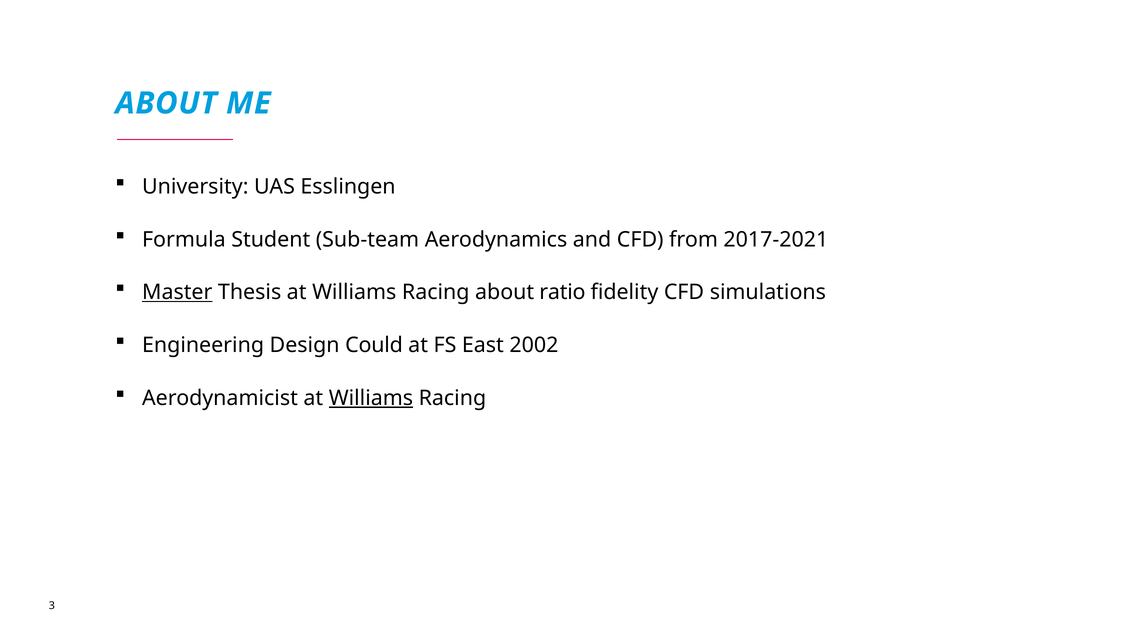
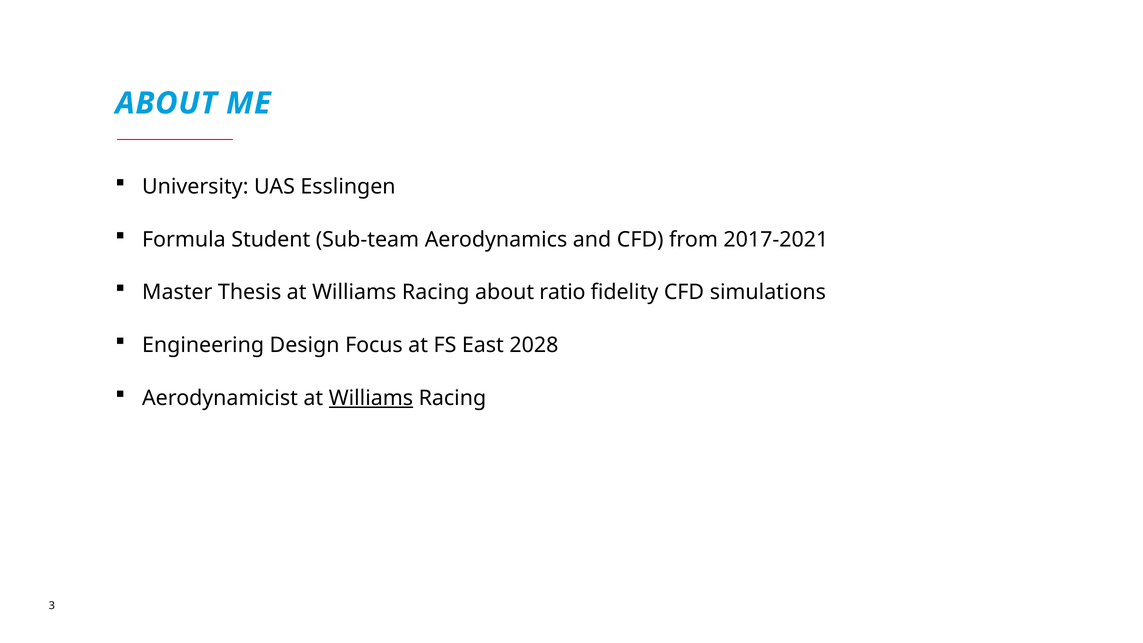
Master underline: present -> none
Could: Could -> Focus
2002: 2002 -> 2028
